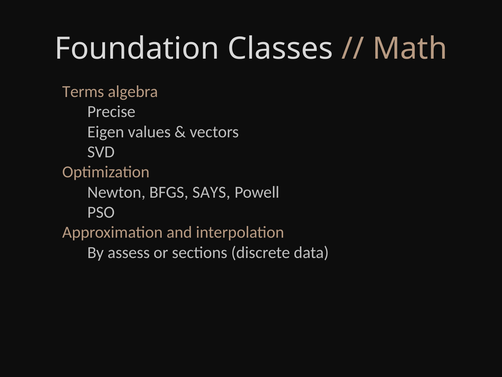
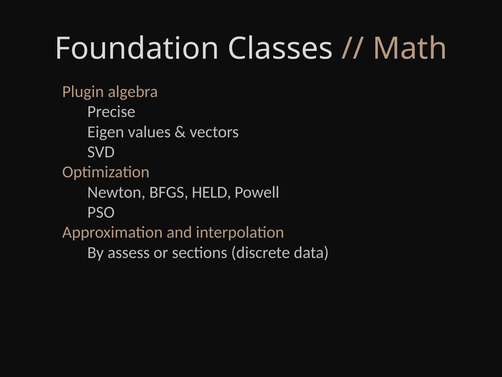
Terms: Terms -> Plugin
SAYS: SAYS -> HELD
